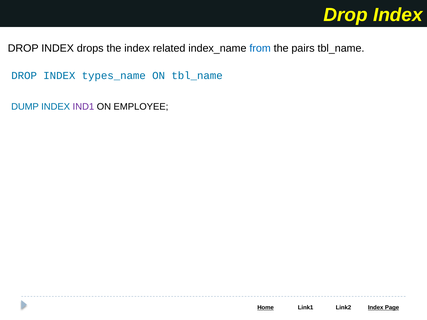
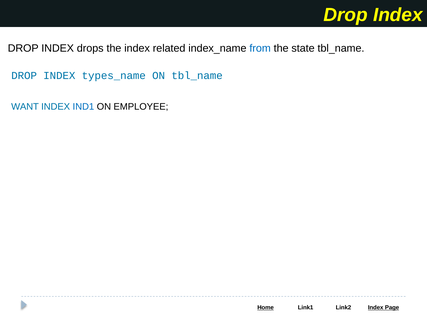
pairs: pairs -> state
DUMP: DUMP -> WANT
IND1 colour: purple -> blue
